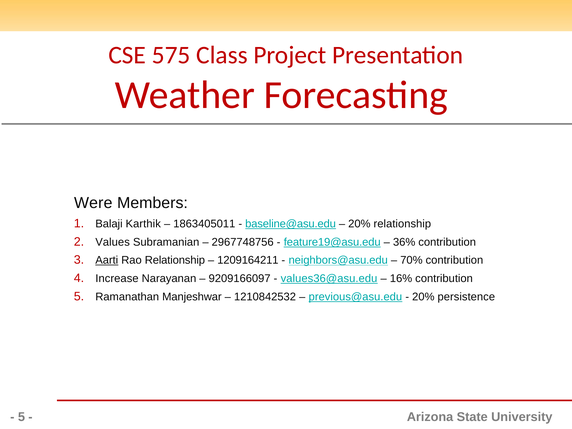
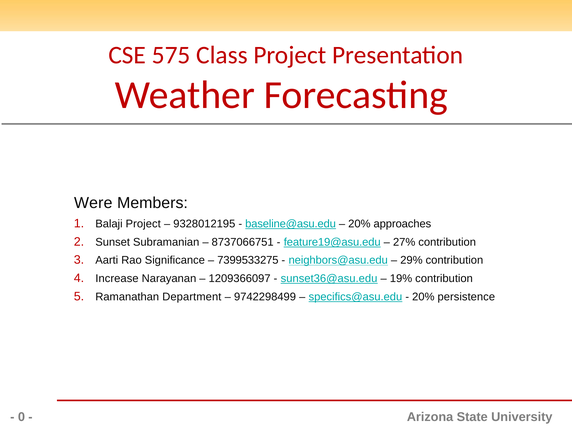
Balaji Karthik: Karthik -> Project
1863405011: 1863405011 -> 9328012195
20% relationship: relationship -> approaches
Values: Values -> Sunset
2967748756: 2967748756 -> 8737066751
36%: 36% -> 27%
Aarti underline: present -> none
Rao Relationship: Relationship -> Significance
1209164211: 1209164211 -> 7399533275
70%: 70% -> 29%
9209166097: 9209166097 -> 1209366097
values36@asu.edu: values36@asu.edu -> sunset36@asu.edu
16%: 16% -> 19%
Manjeshwar: Manjeshwar -> Department
1210842532: 1210842532 -> 9742298499
previous@asu.edu: previous@asu.edu -> specifics@asu.edu
5 at (21, 417): 5 -> 0
